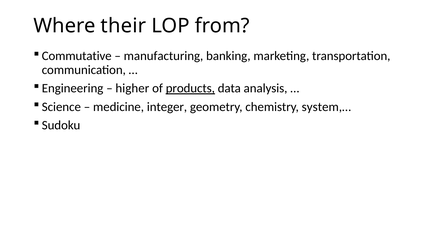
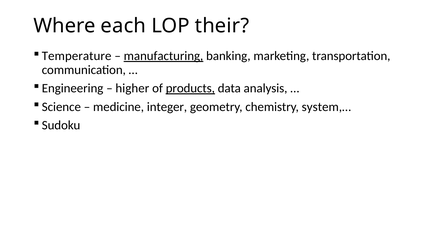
their: their -> each
from: from -> their
Commutative: Commutative -> Temperature
manufacturing underline: none -> present
